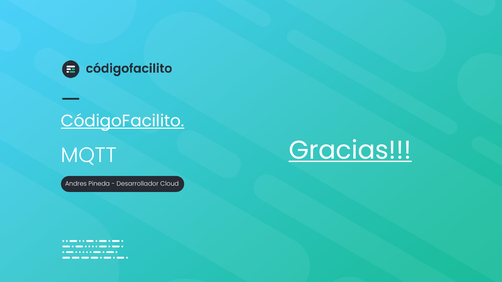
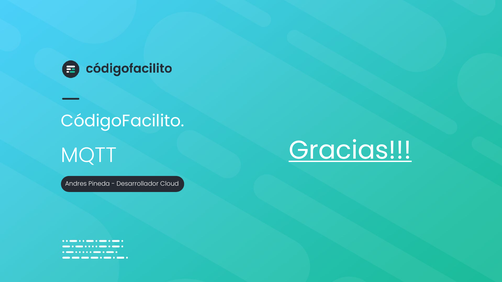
CódigoFacilito underline: present -> none
